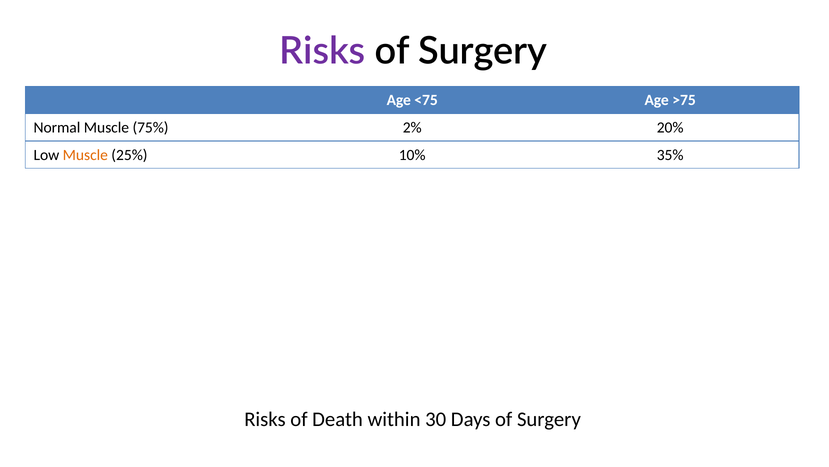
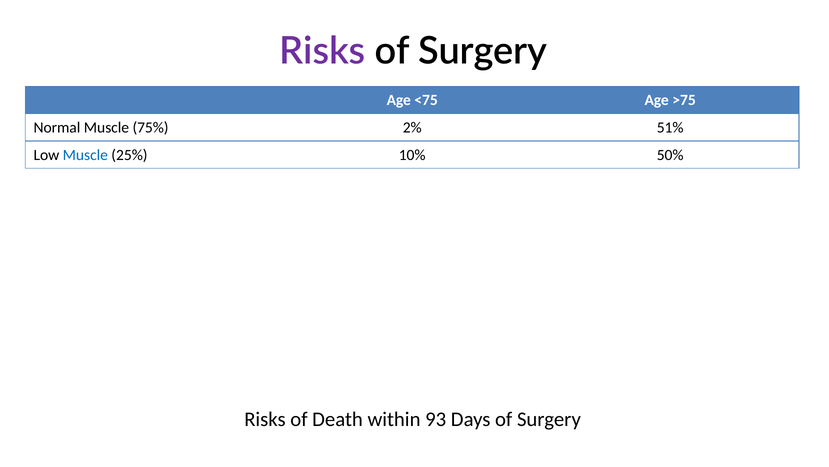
20%: 20% -> 51%
Muscle at (85, 155) colour: orange -> blue
35%: 35% -> 50%
30: 30 -> 93
